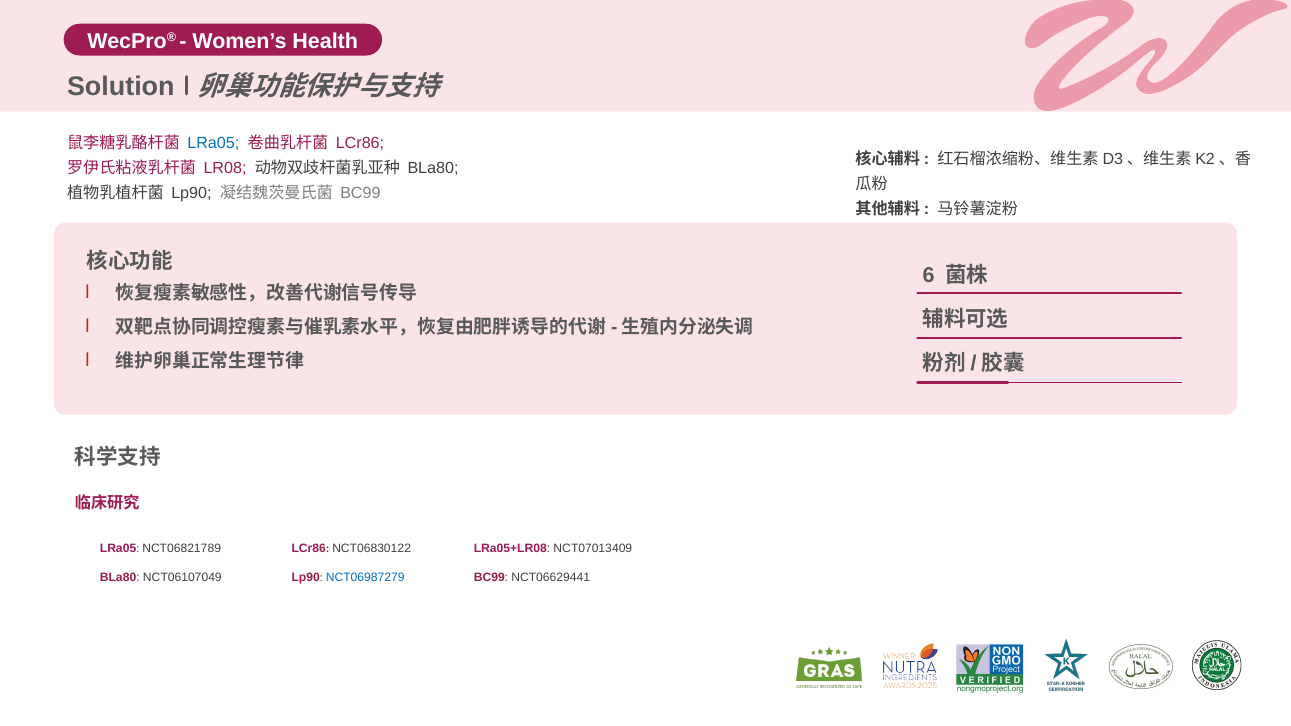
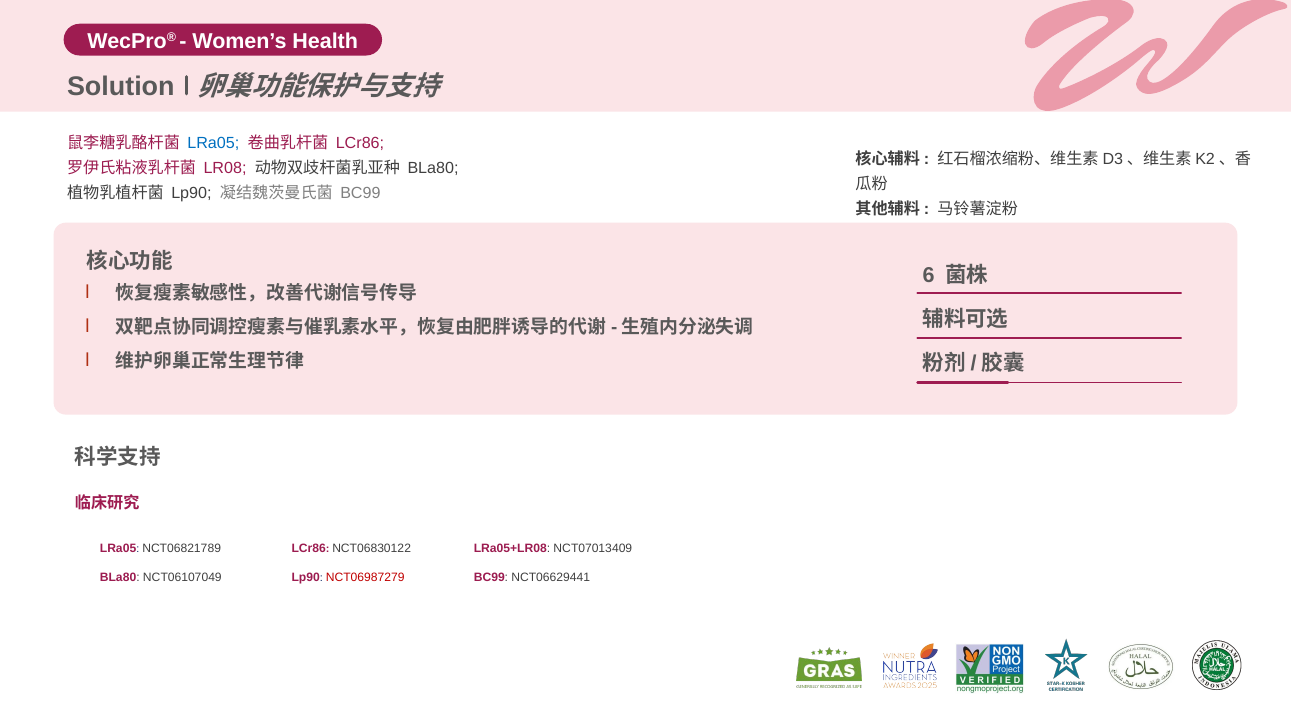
NCT06987279 colour: blue -> red
